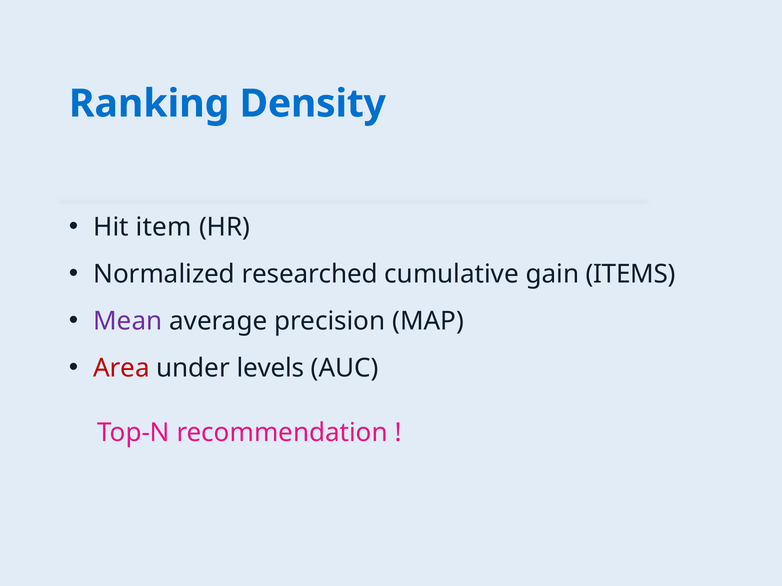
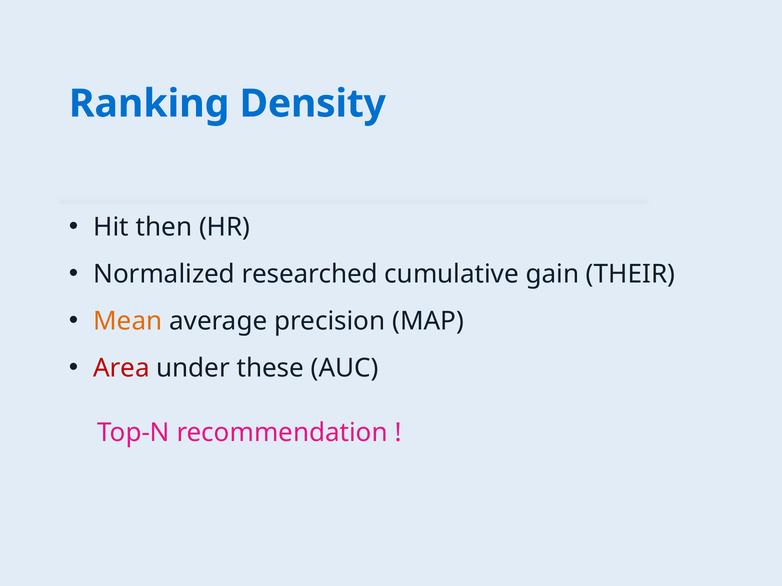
item: item -> then
ITEMS: ITEMS -> THEIR
Mean colour: purple -> orange
levels: levels -> these
